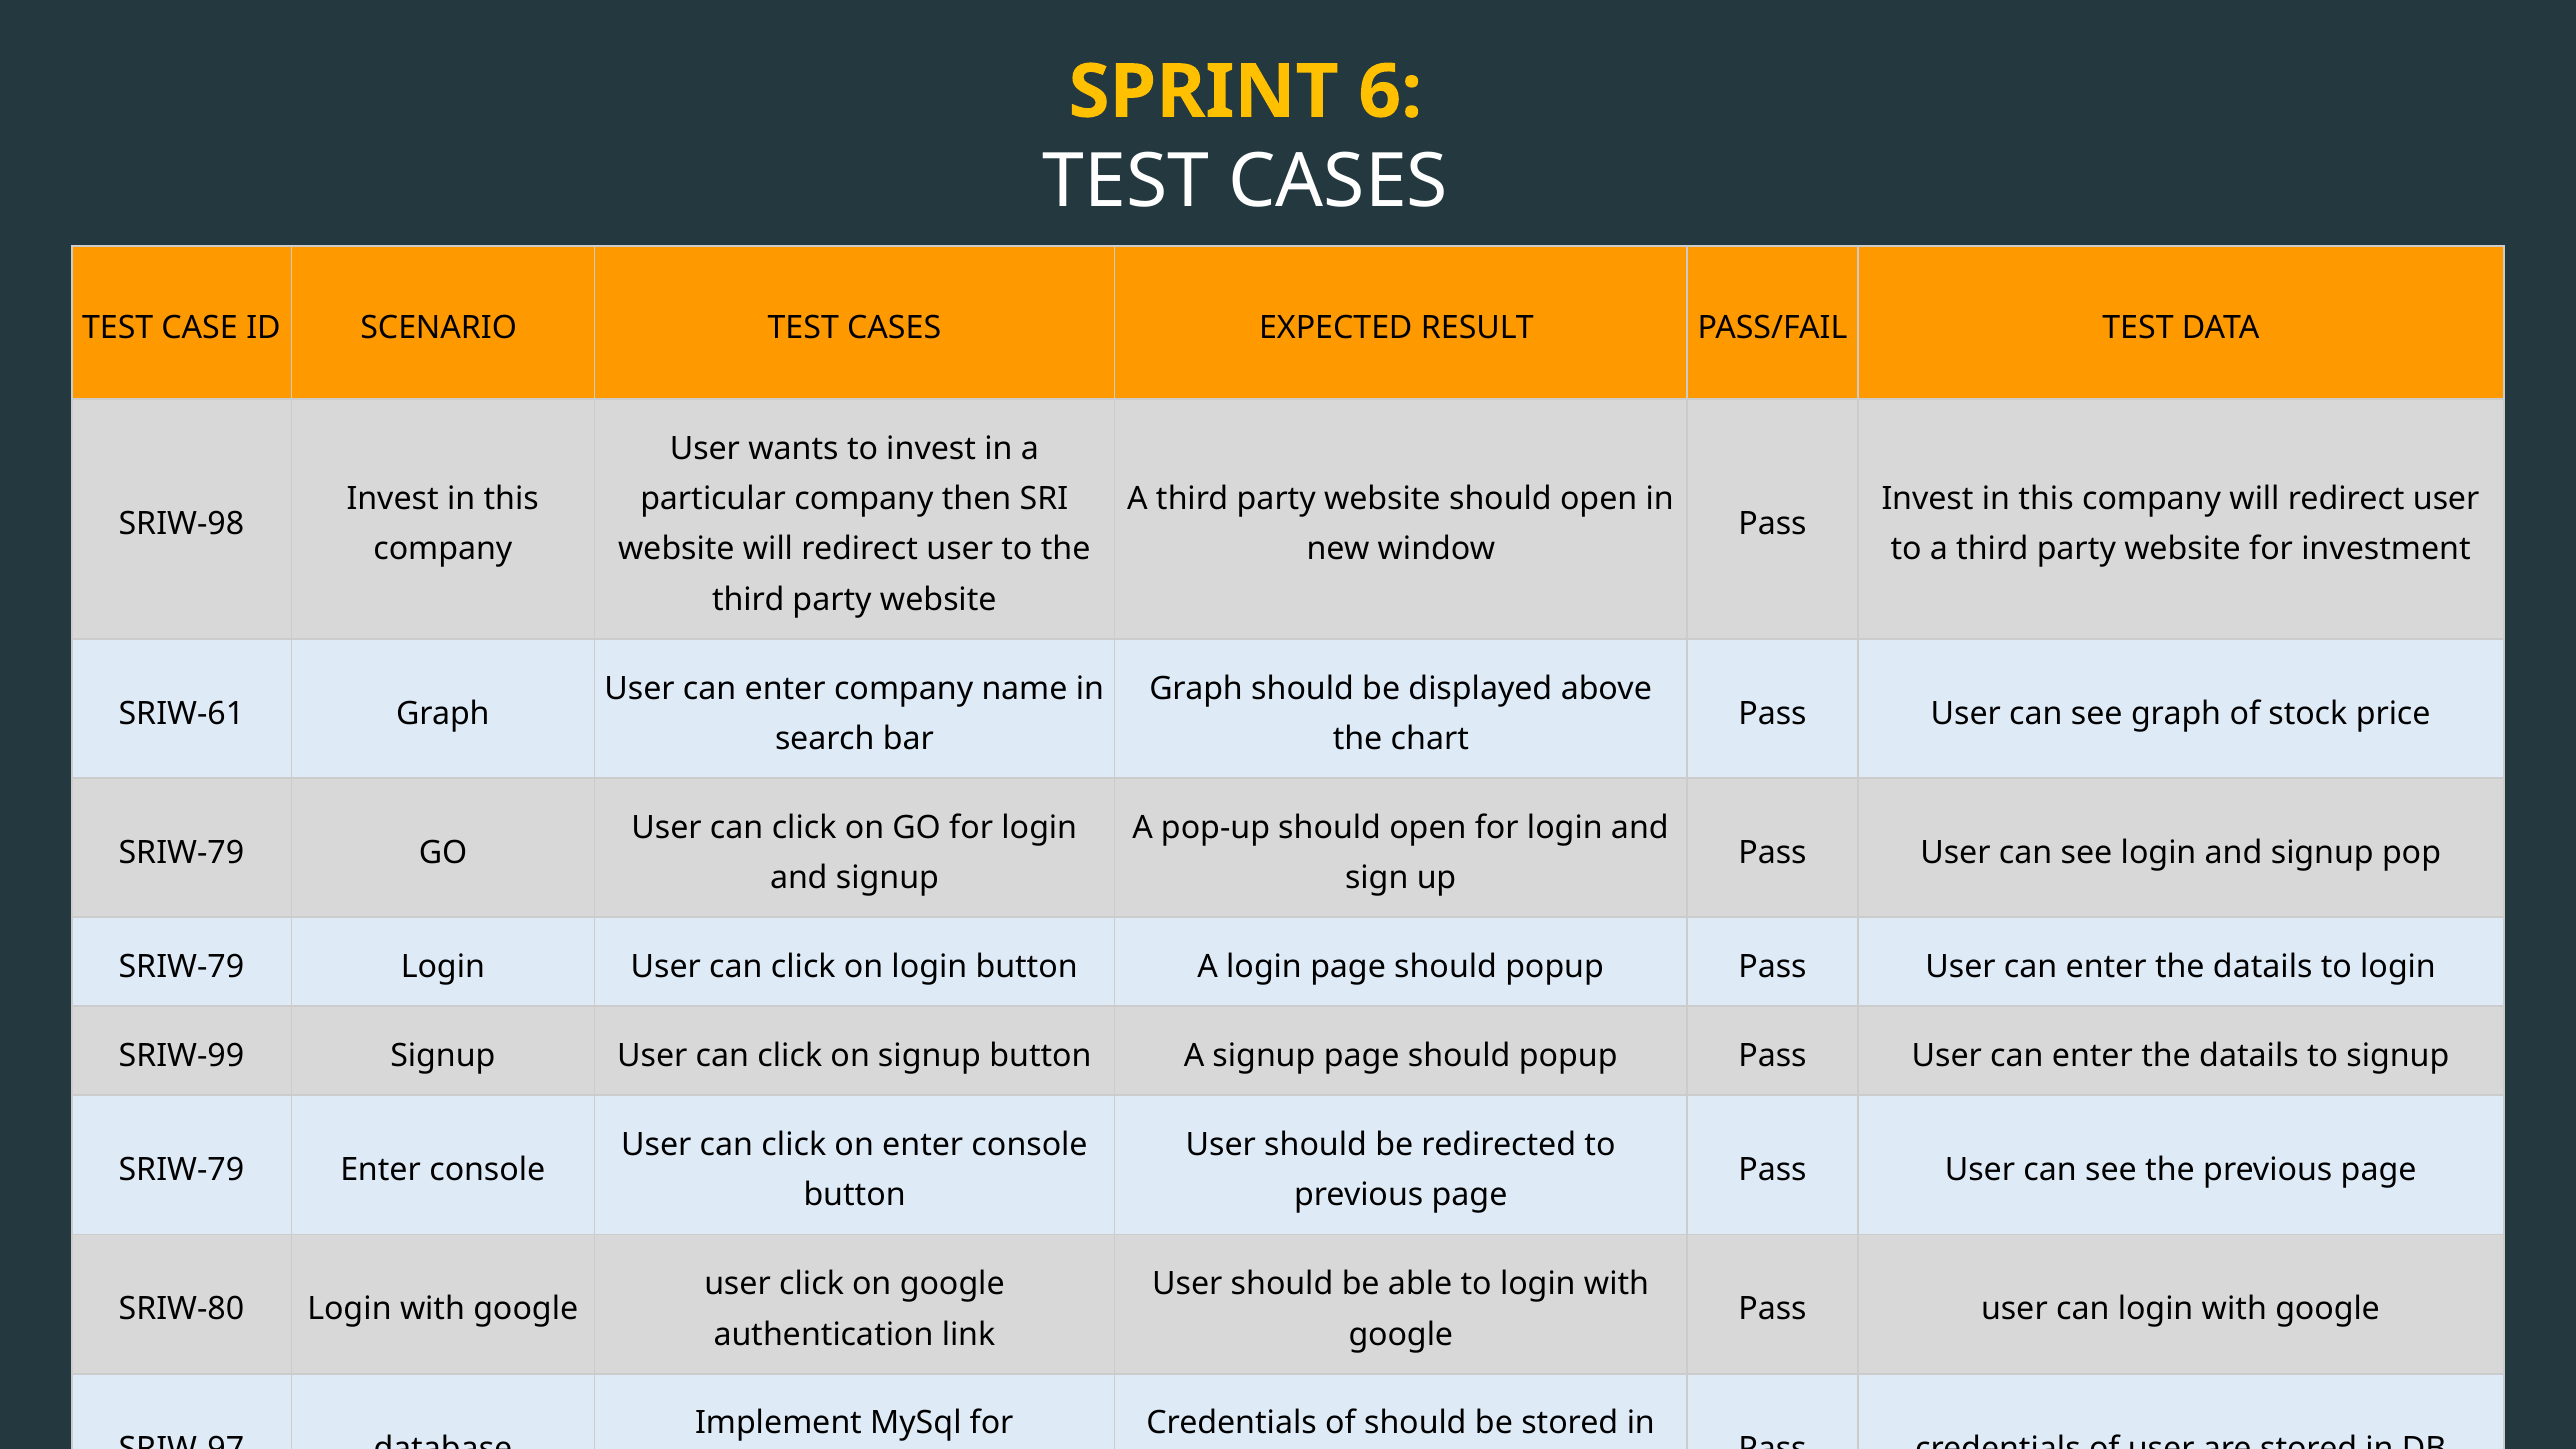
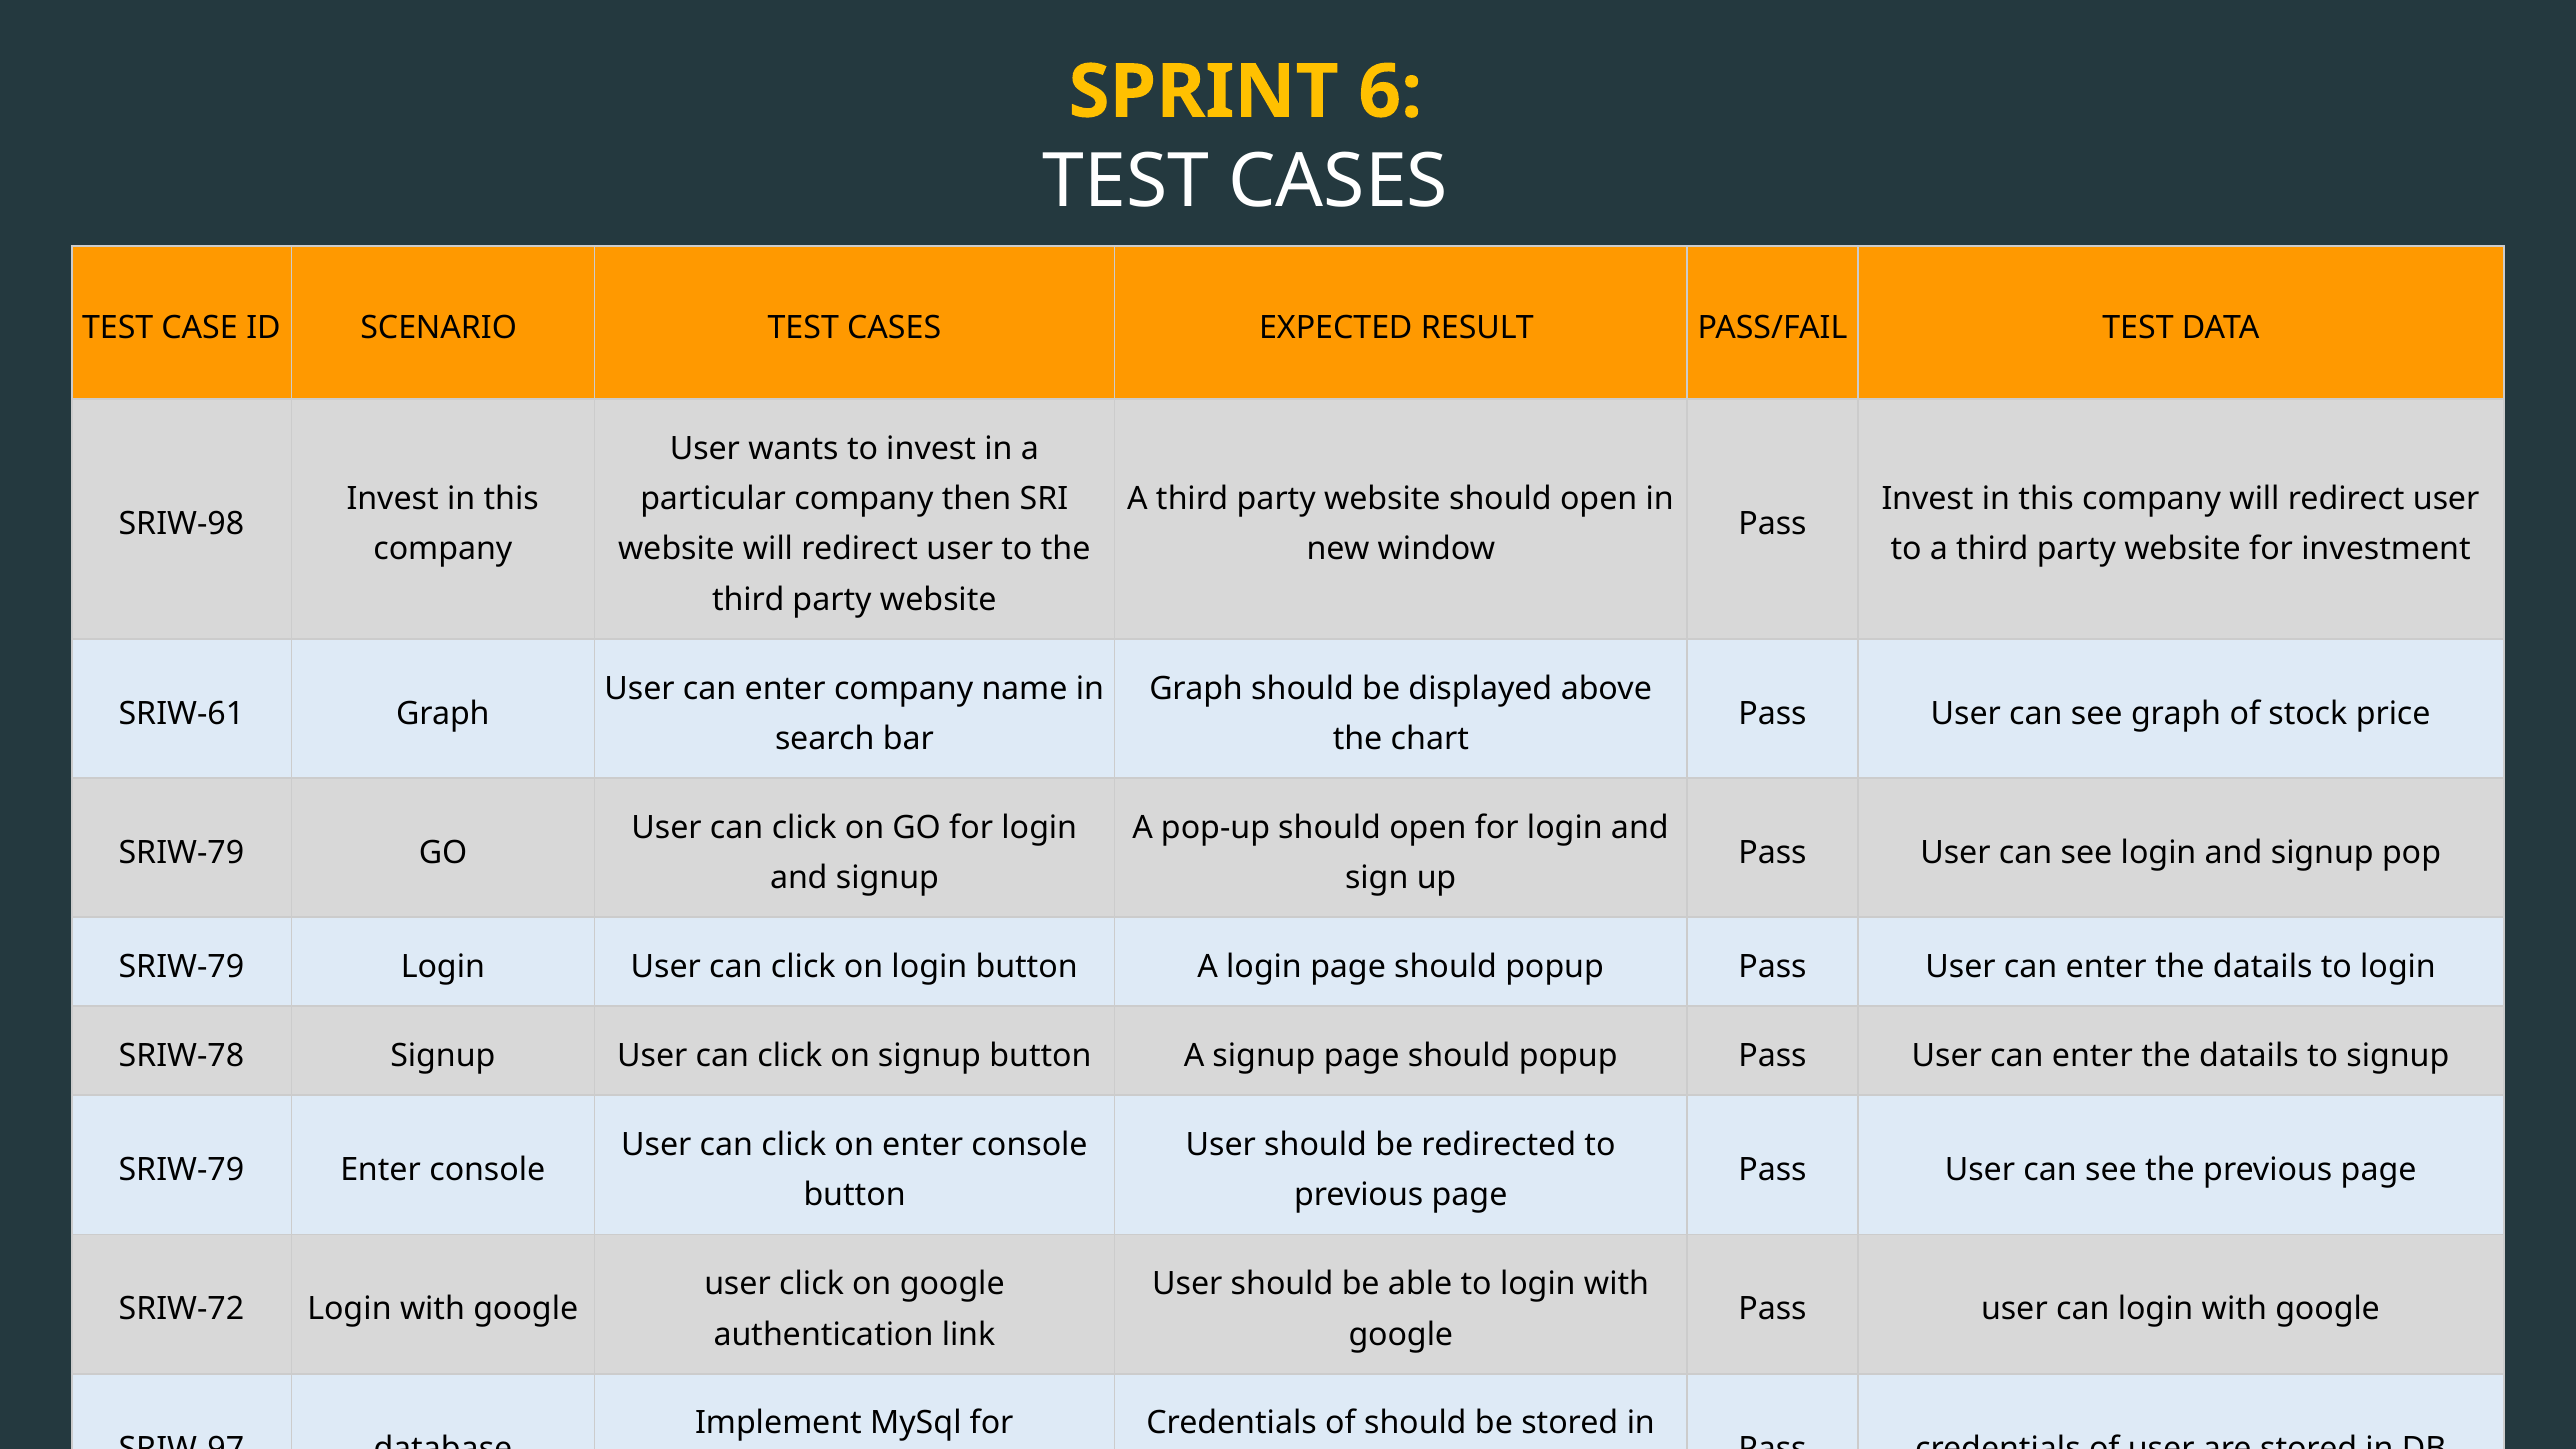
SRIW-99: SRIW-99 -> SRIW-78
SRIW-80: SRIW-80 -> SRIW-72
